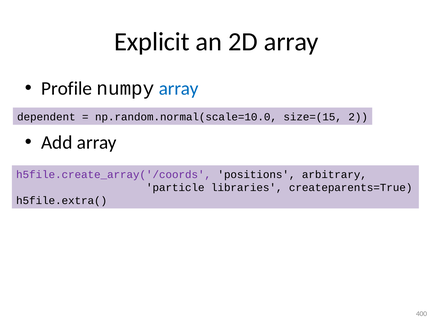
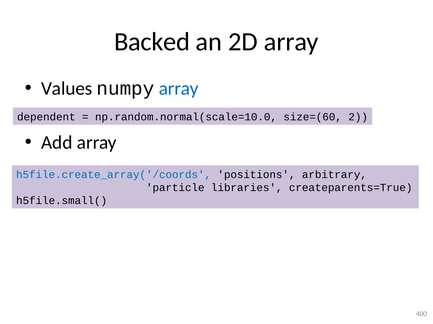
Explicit: Explicit -> Backed
Profile: Profile -> Values
size=(15: size=(15 -> size=(60
h5file.create_array('/coords colour: purple -> blue
h5file.extra(: h5file.extra( -> h5file.small(
